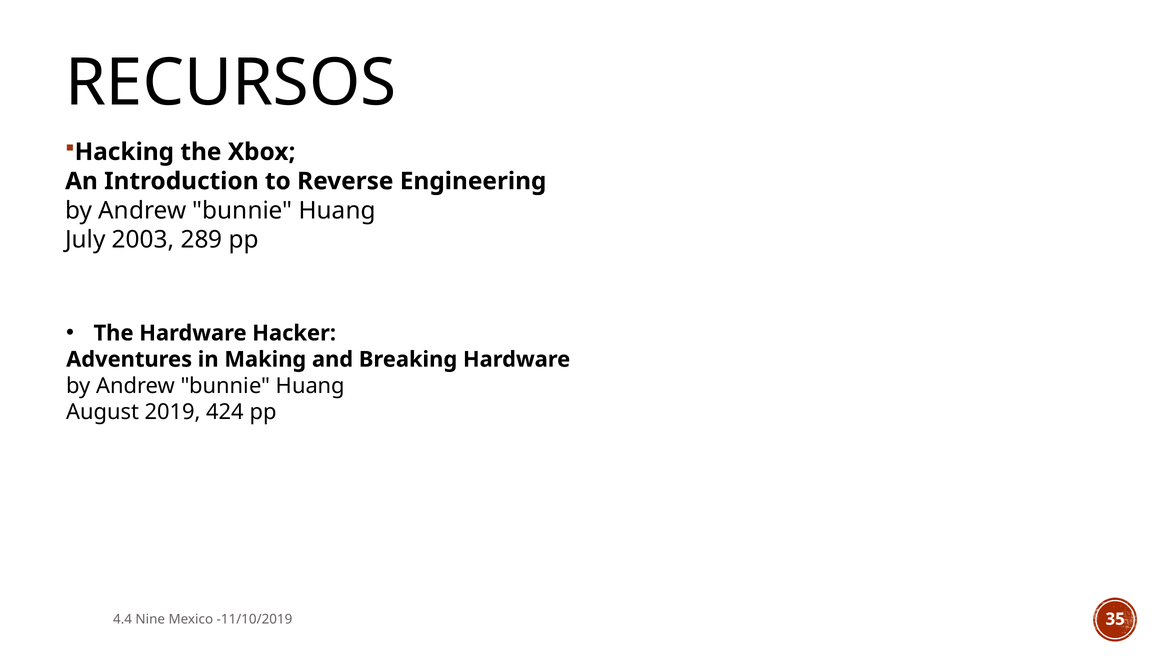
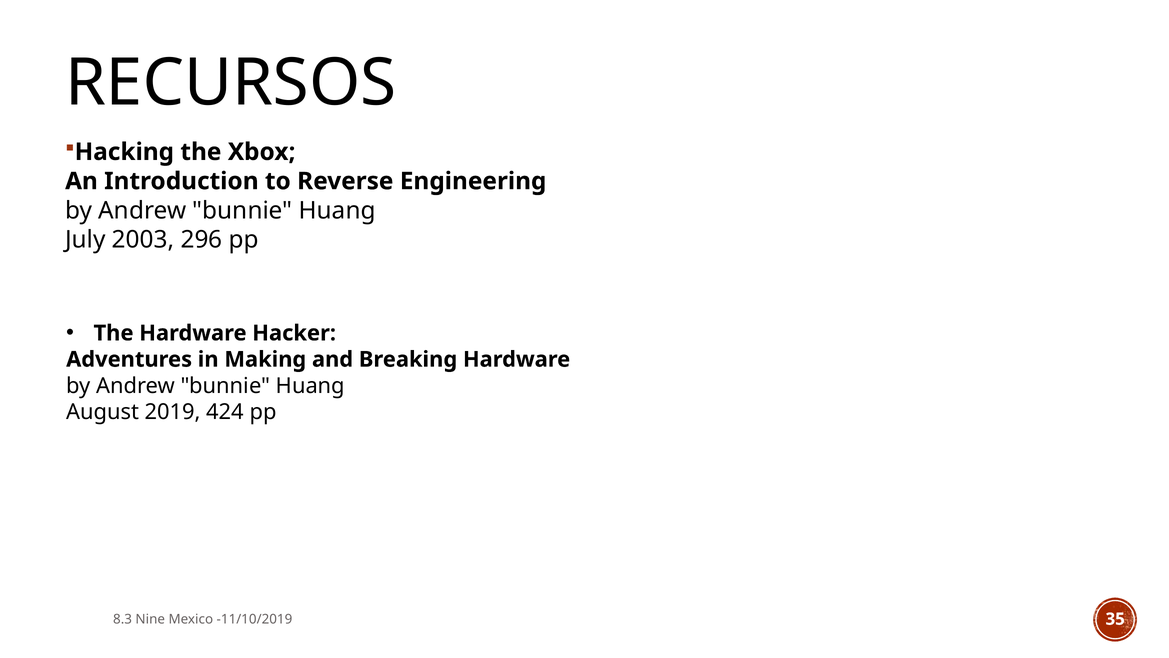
289: 289 -> 296
4.4: 4.4 -> 8.3
